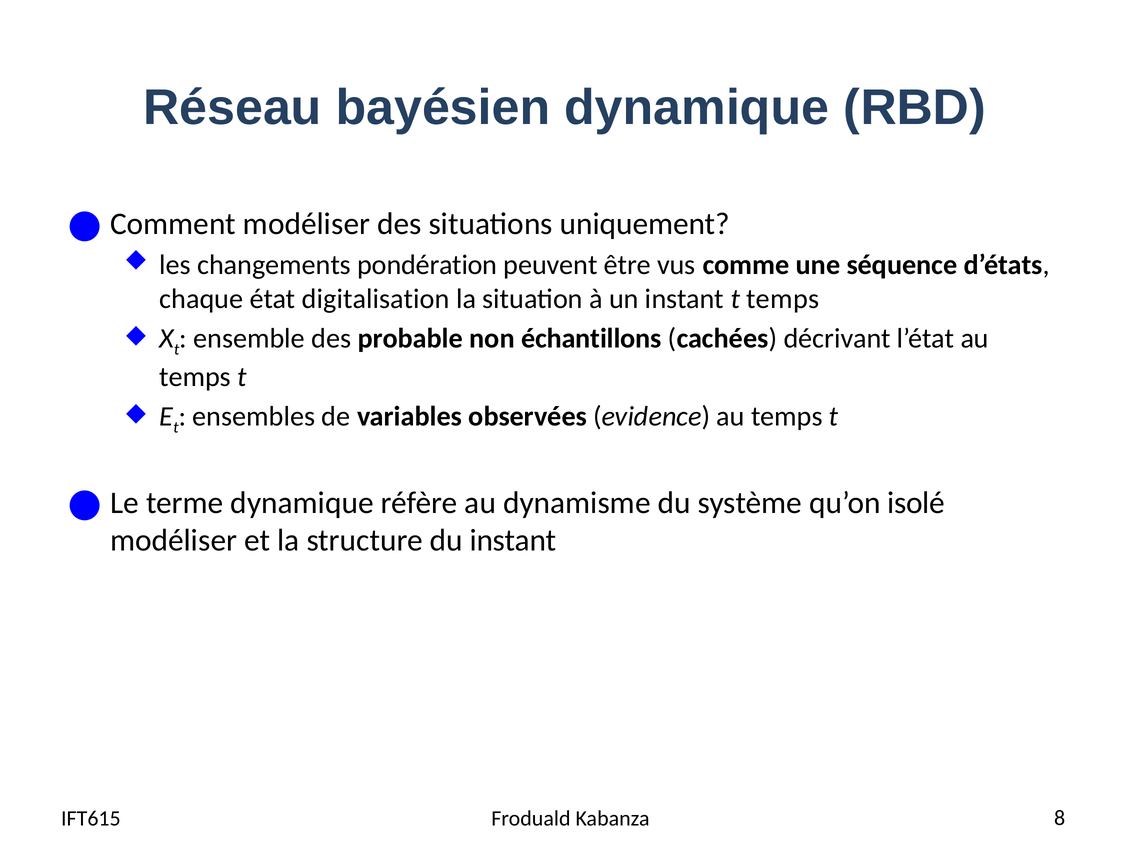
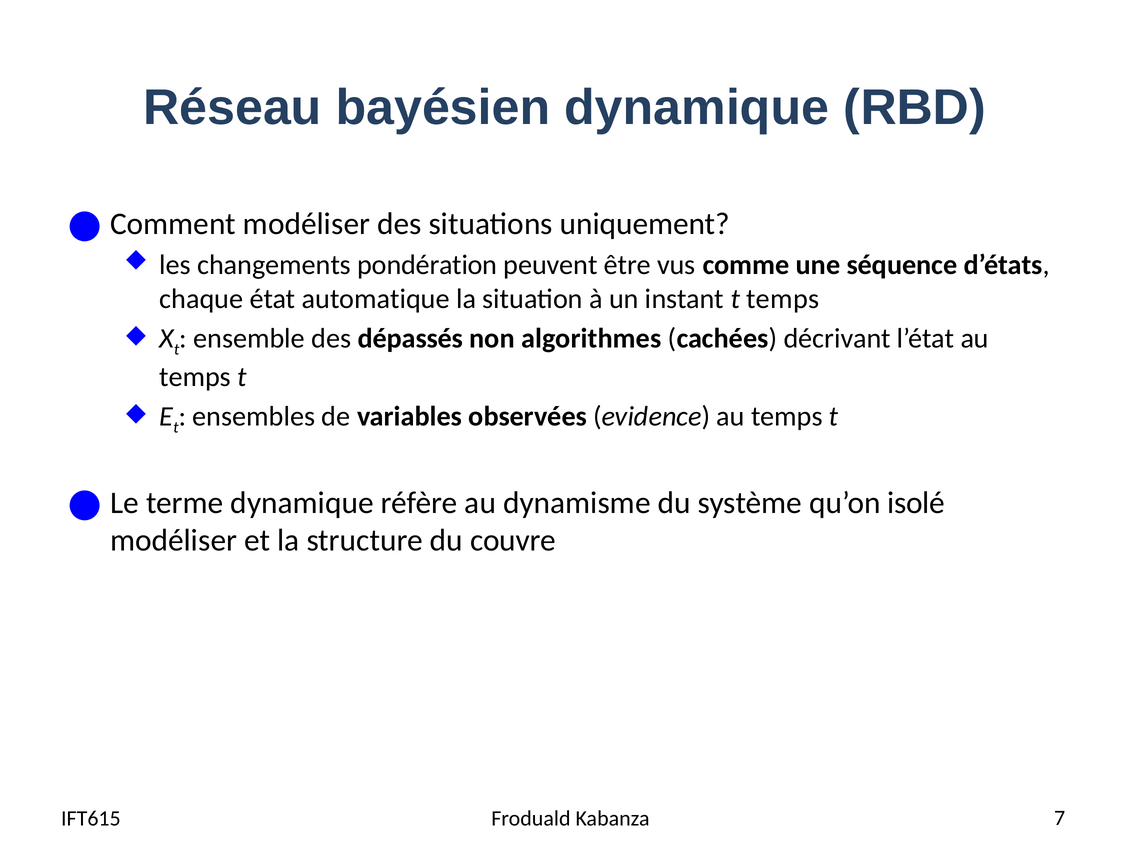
digitalisation: digitalisation -> automatique
probable: probable -> dépassés
échantillons: échantillons -> algorithmes
du instant: instant -> couvre
8: 8 -> 7
